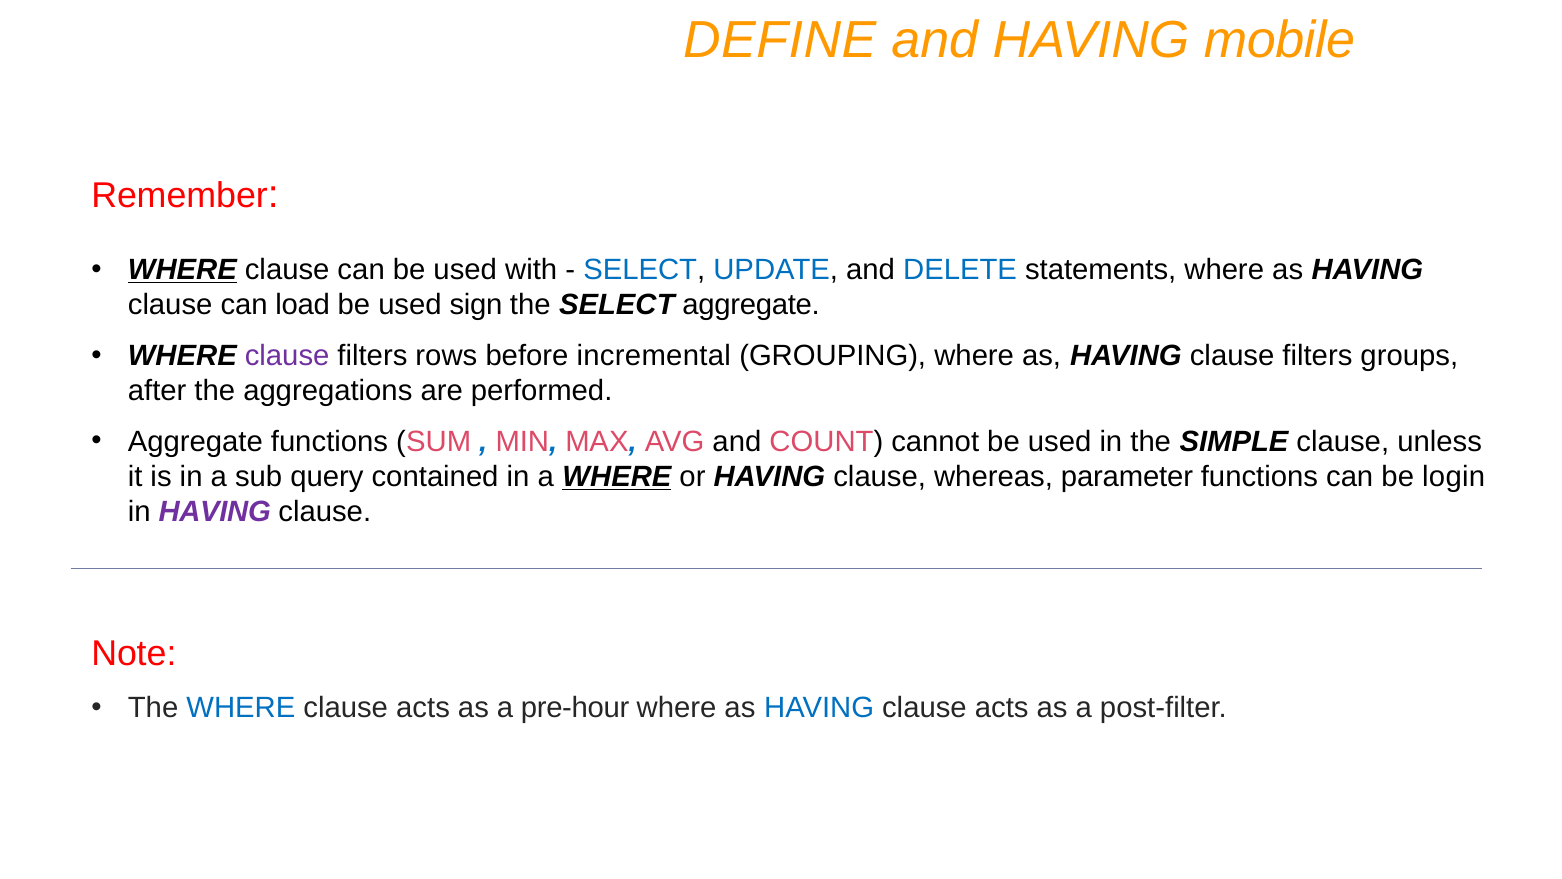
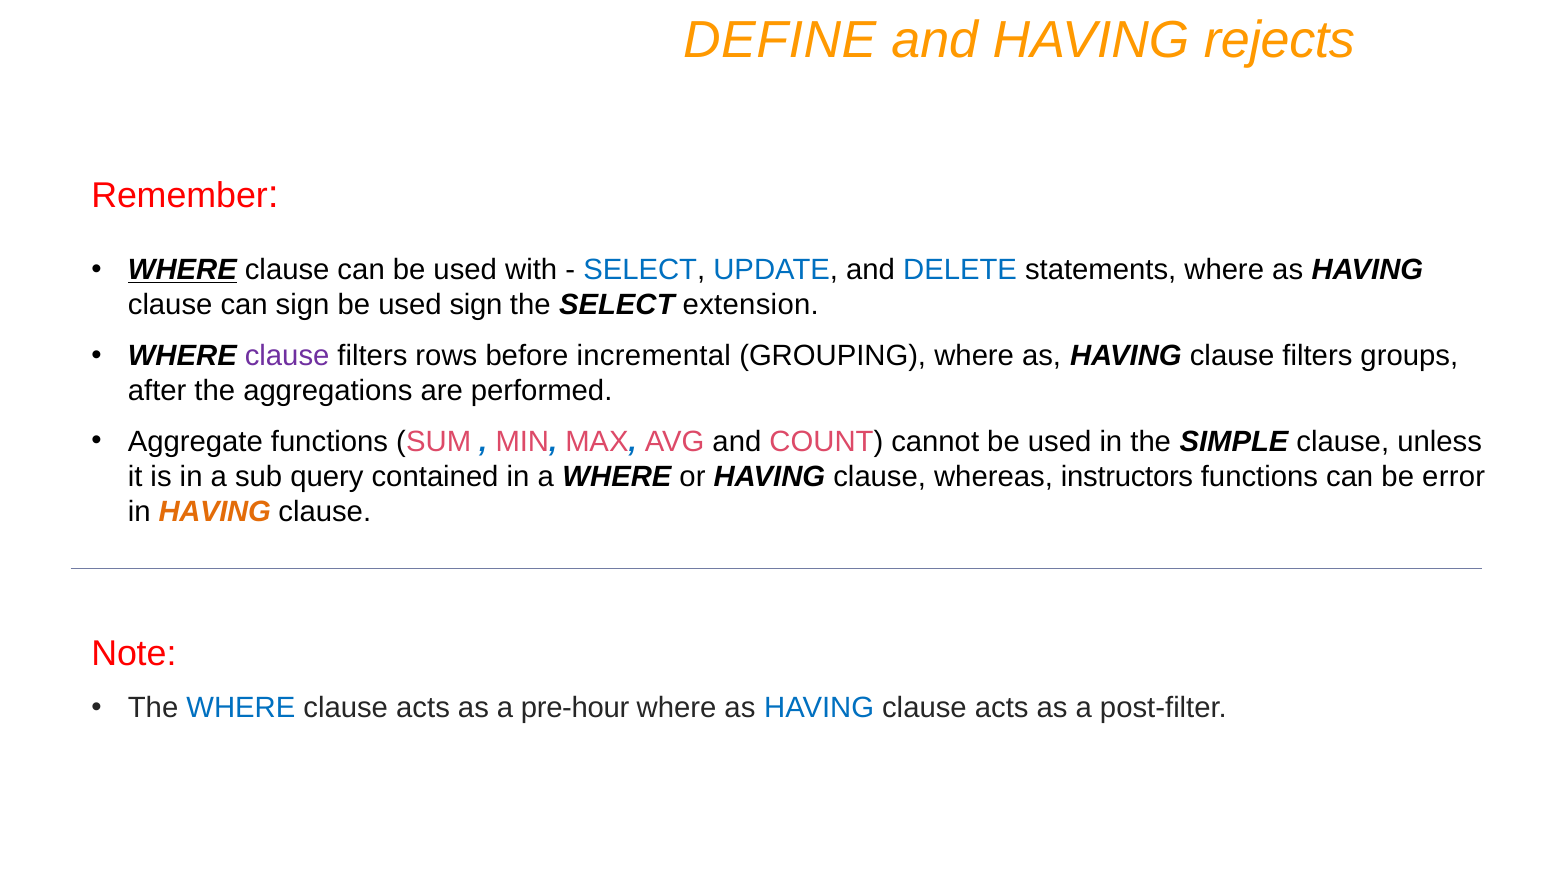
mobile: mobile -> rejects
can load: load -> sign
SELECT aggregate: aggregate -> extension
WHERE at (617, 477) underline: present -> none
parameter: parameter -> instructors
login: login -> error
HAVING at (215, 512) colour: purple -> orange
